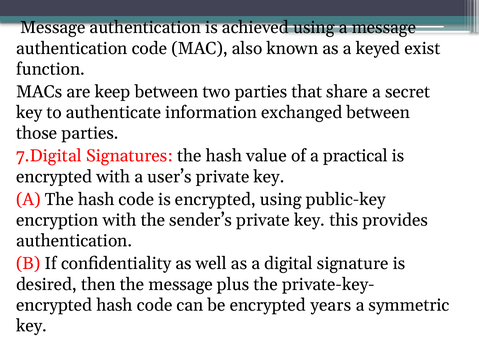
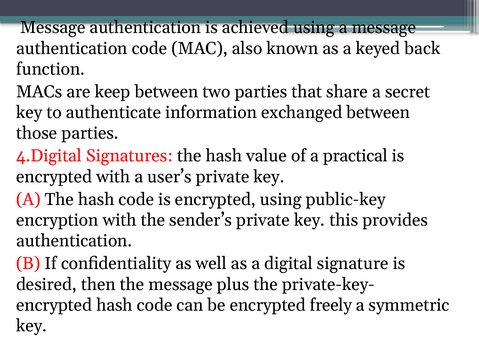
exist: exist -> back
7.Digital: 7.Digital -> 4.Digital
years: years -> freely
